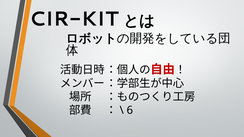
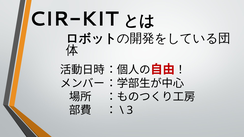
6: 6 -> 3
